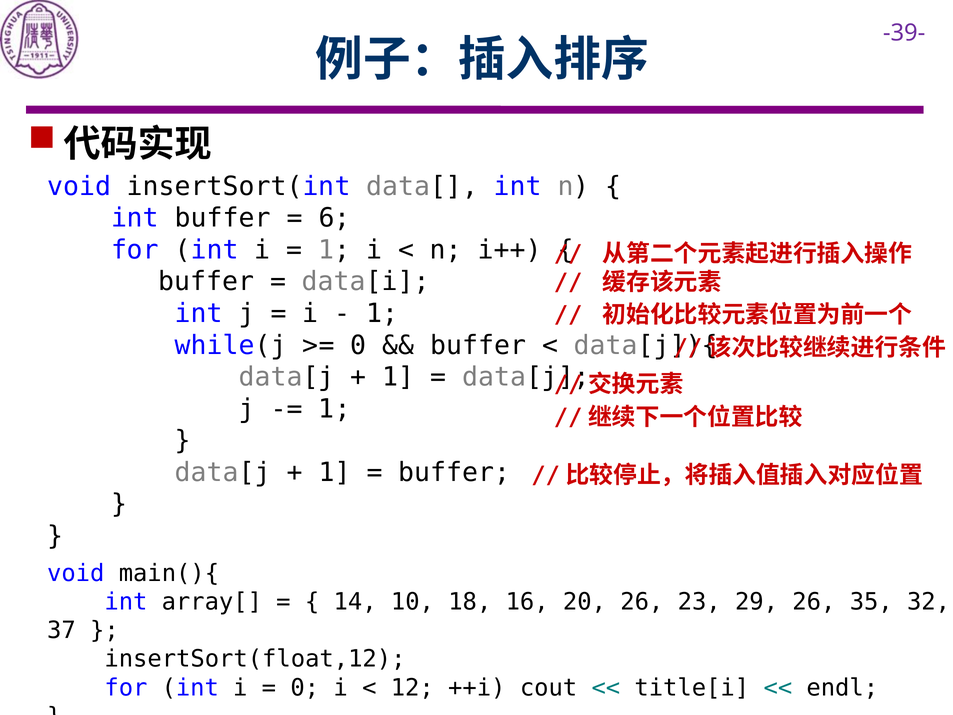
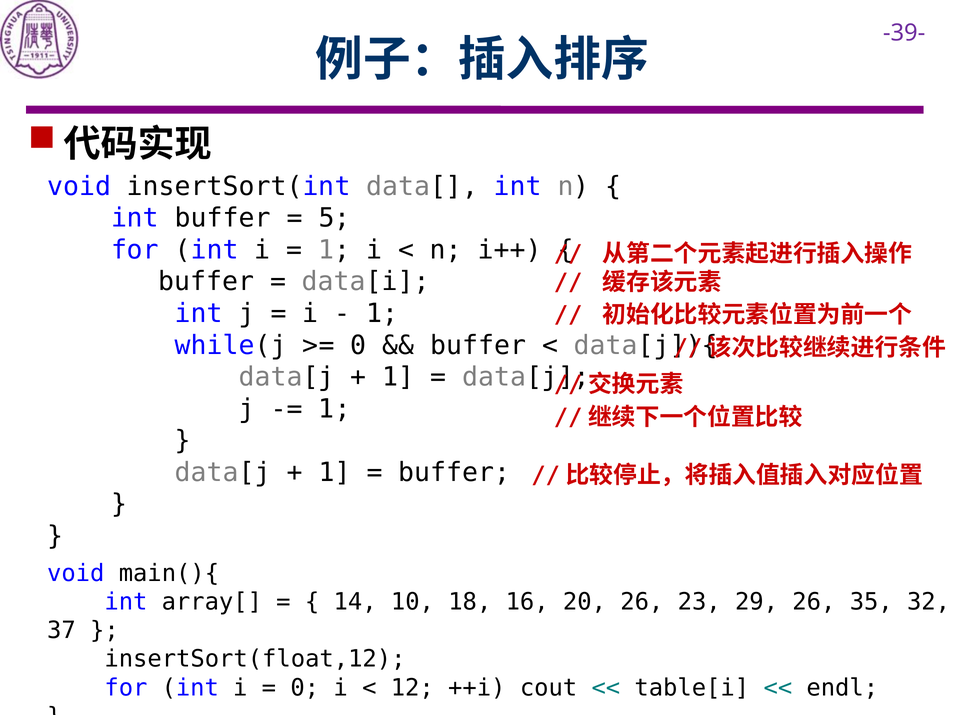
6: 6 -> 5
title[i: title[i -> table[i
